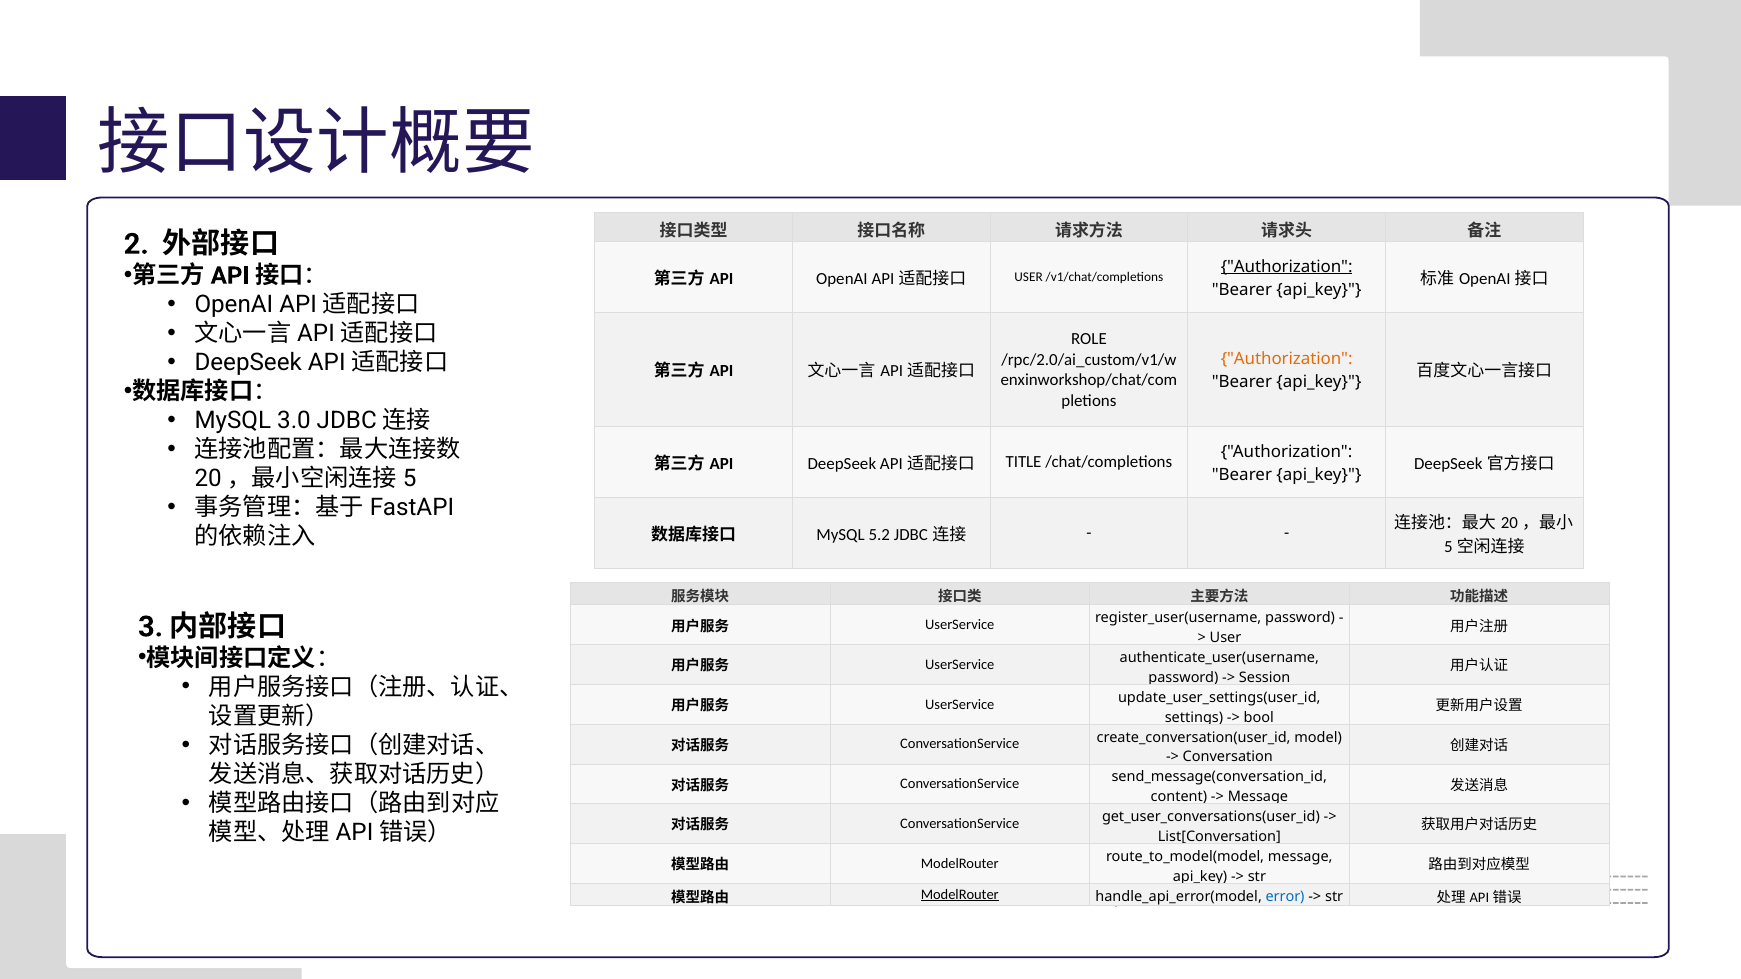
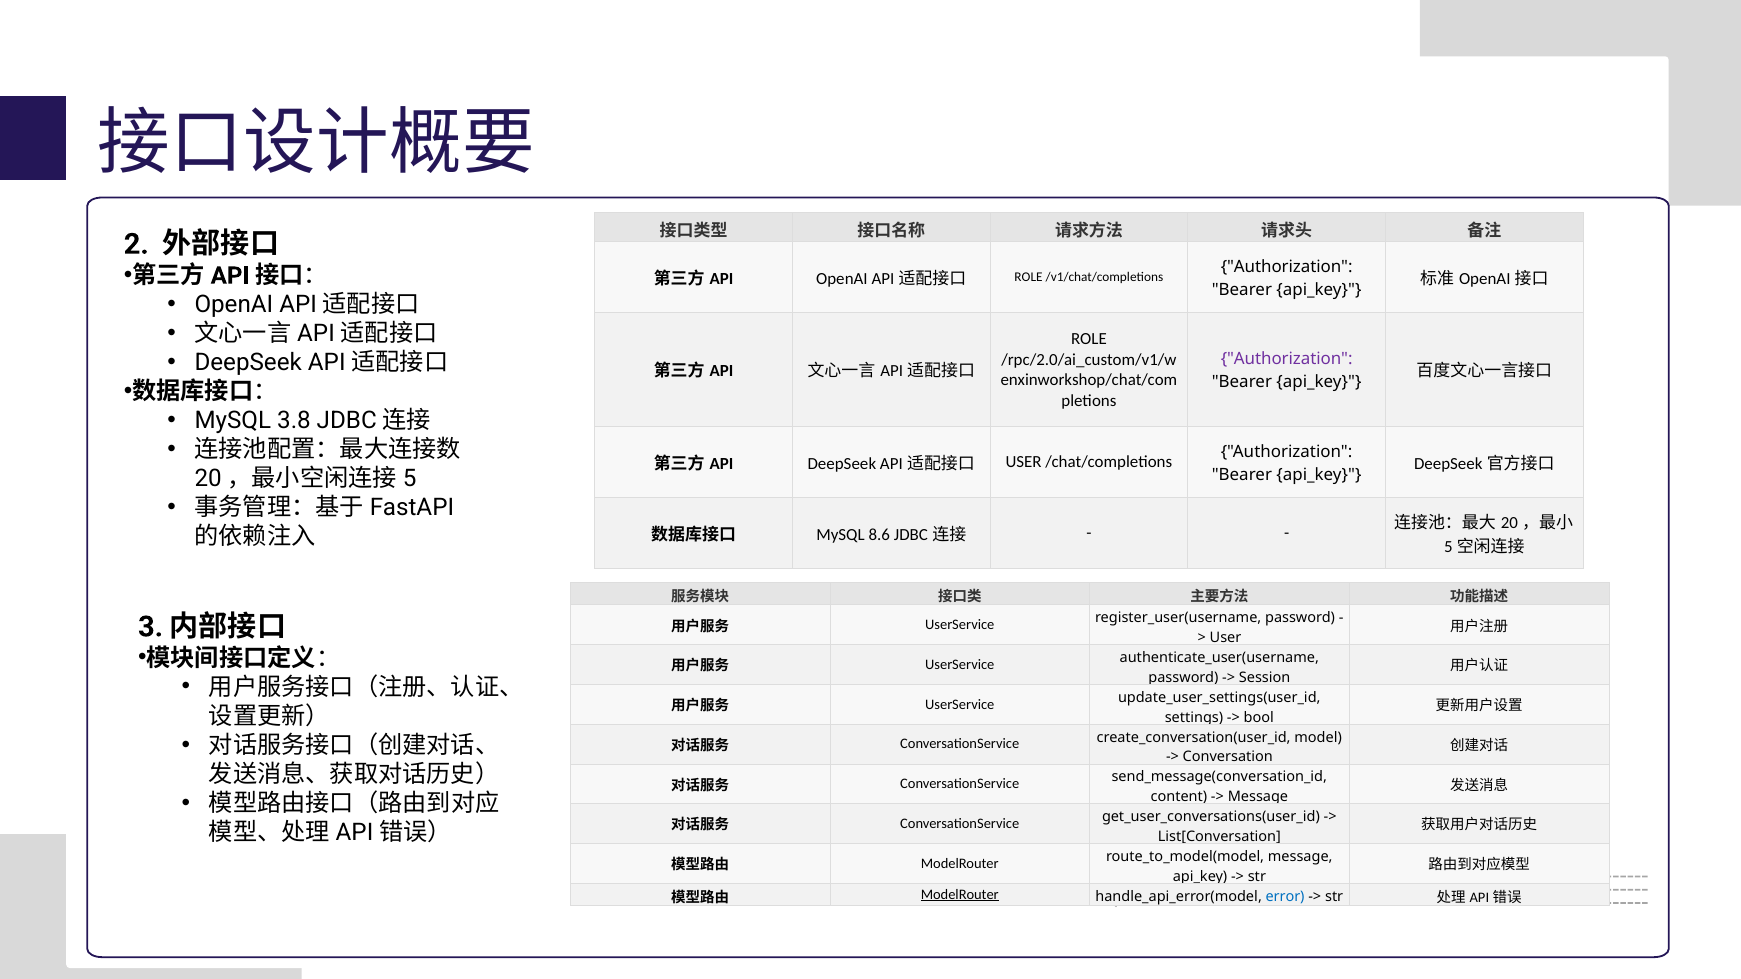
USER at (1029, 277): USER -> ROLE
Authorization at (1287, 267) underline: present -> none
Authorization at (1287, 359) colour: orange -> purple
3.0: 3.0 -> 3.8
TITLE at (1024, 462): TITLE -> USER
5.2: 5.2 -> 8.6
